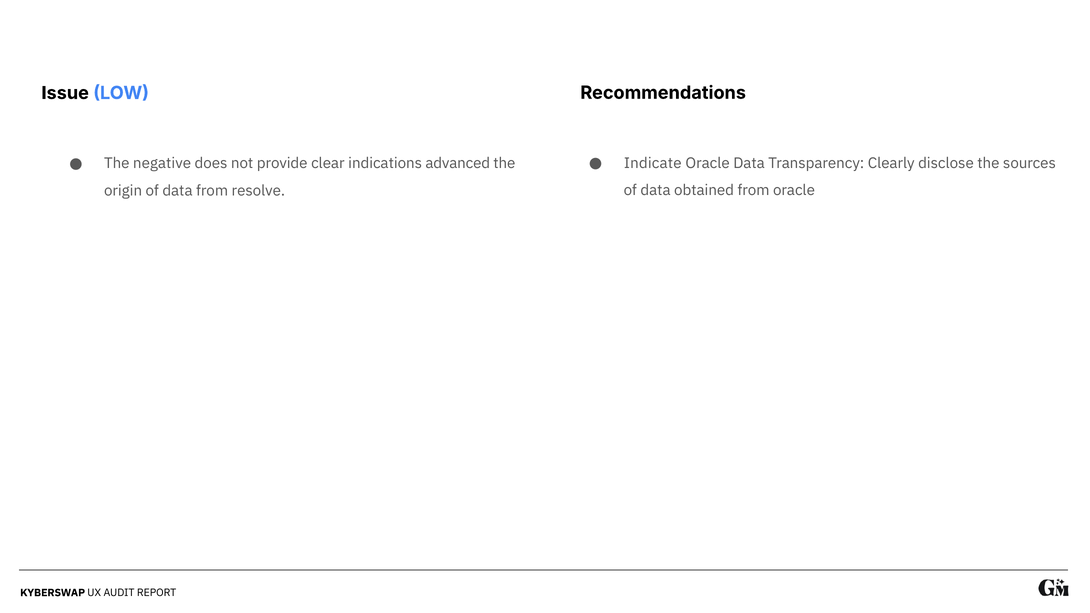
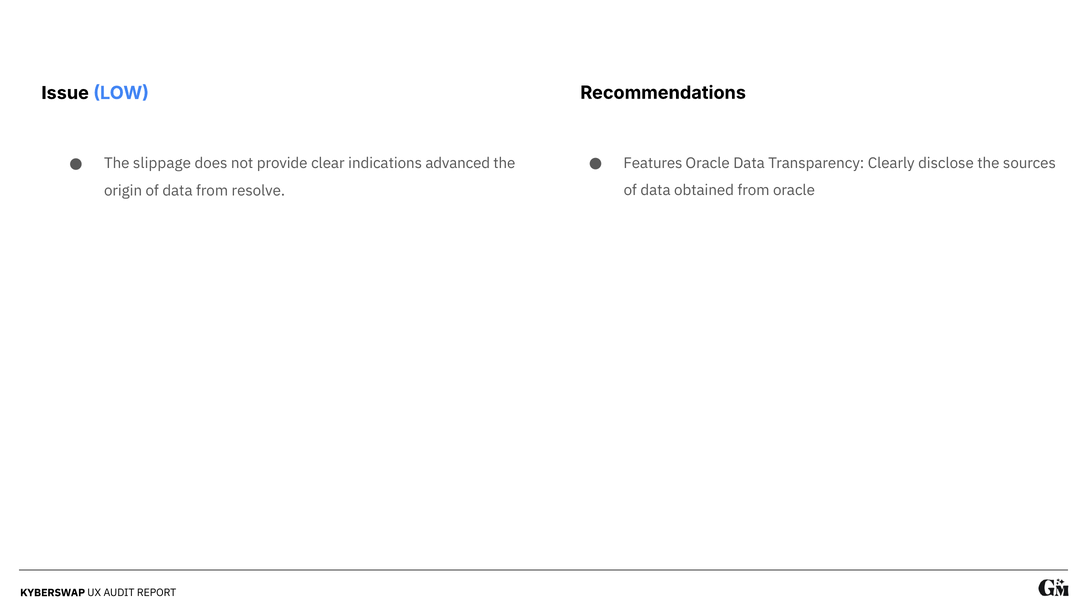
Indicate: Indicate -> Features
negative: negative -> slippage
